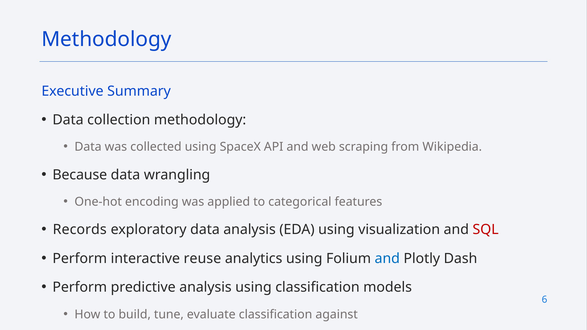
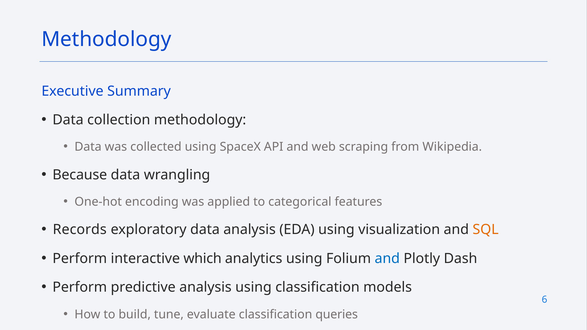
SQL colour: red -> orange
reuse: reuse -> which
against: against -> queries
